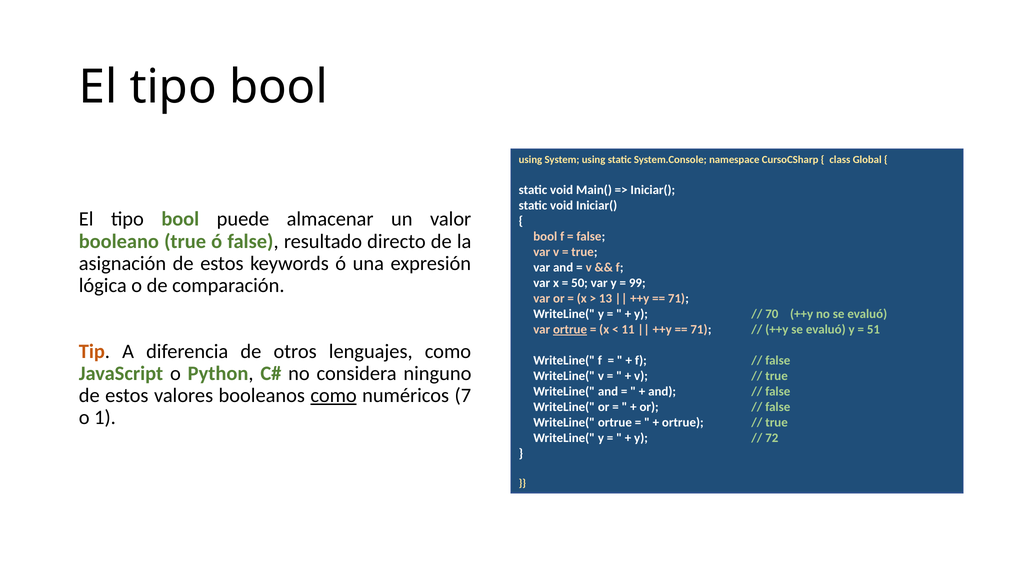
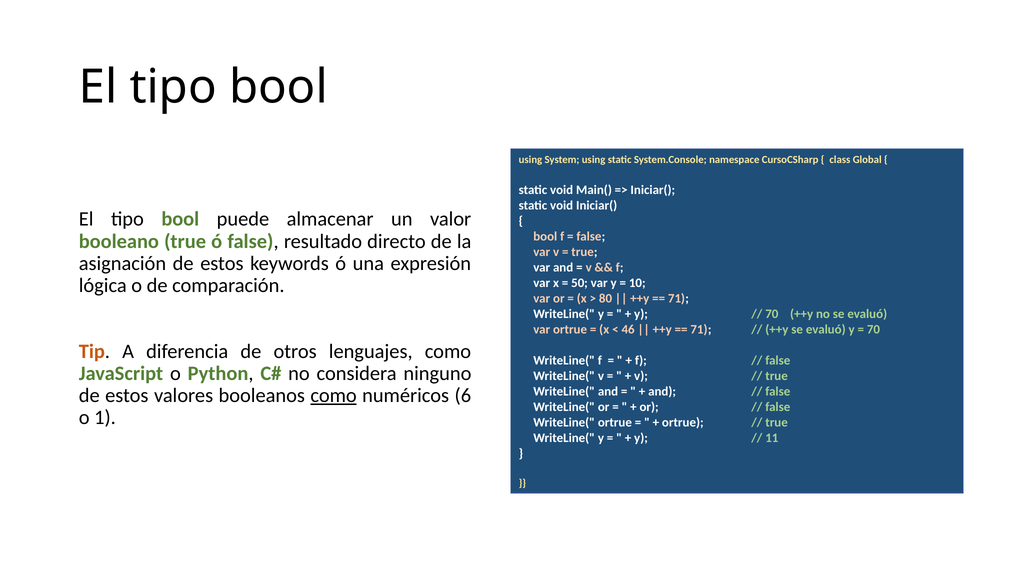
99: 99 -> 10
13: 13 -> 80
ortrue at (570, 329) underline: present -> none
11: 11 -> 46
51 at (873, 329): 51 -> 70
7: 7 -> 6
72: 72 -> 11
